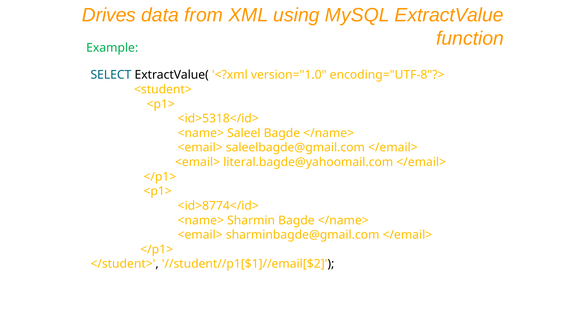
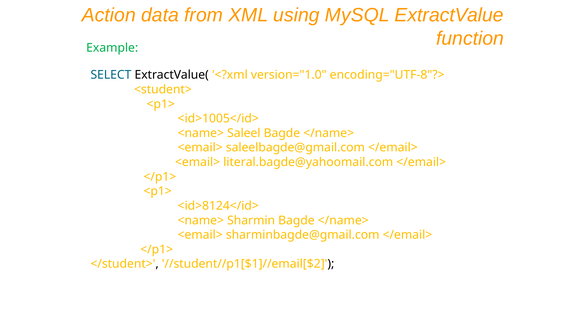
Drives: Drives -> Action
<id>5318</id>: <id>5318</id> -> <id>1005</id>
<id>8774</id>: <id>8774</id> -> <id>8124</id>
